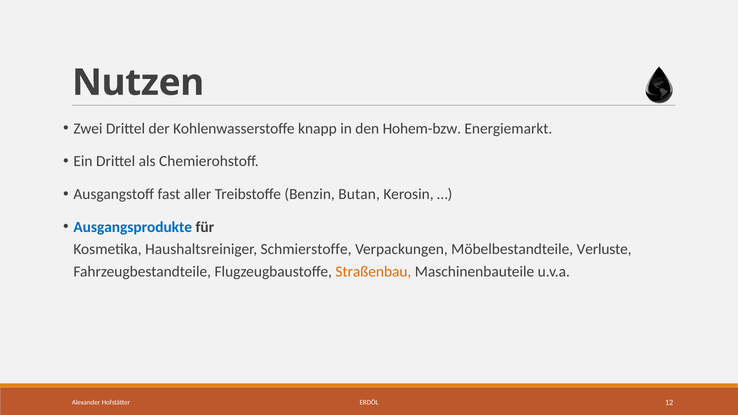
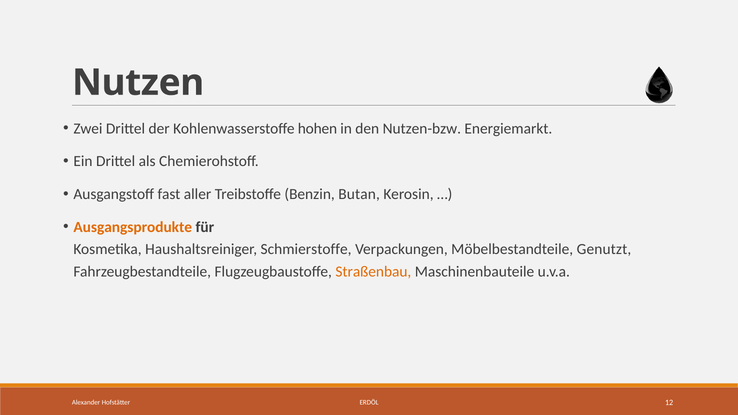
knapp: knapp -> hohen
Hohem-bzw: Hohem-bzw -> Nutzen-bzw
Ausgangsprodukte colour: blue -> orange
Verluste: Verluste -> Genutzt
